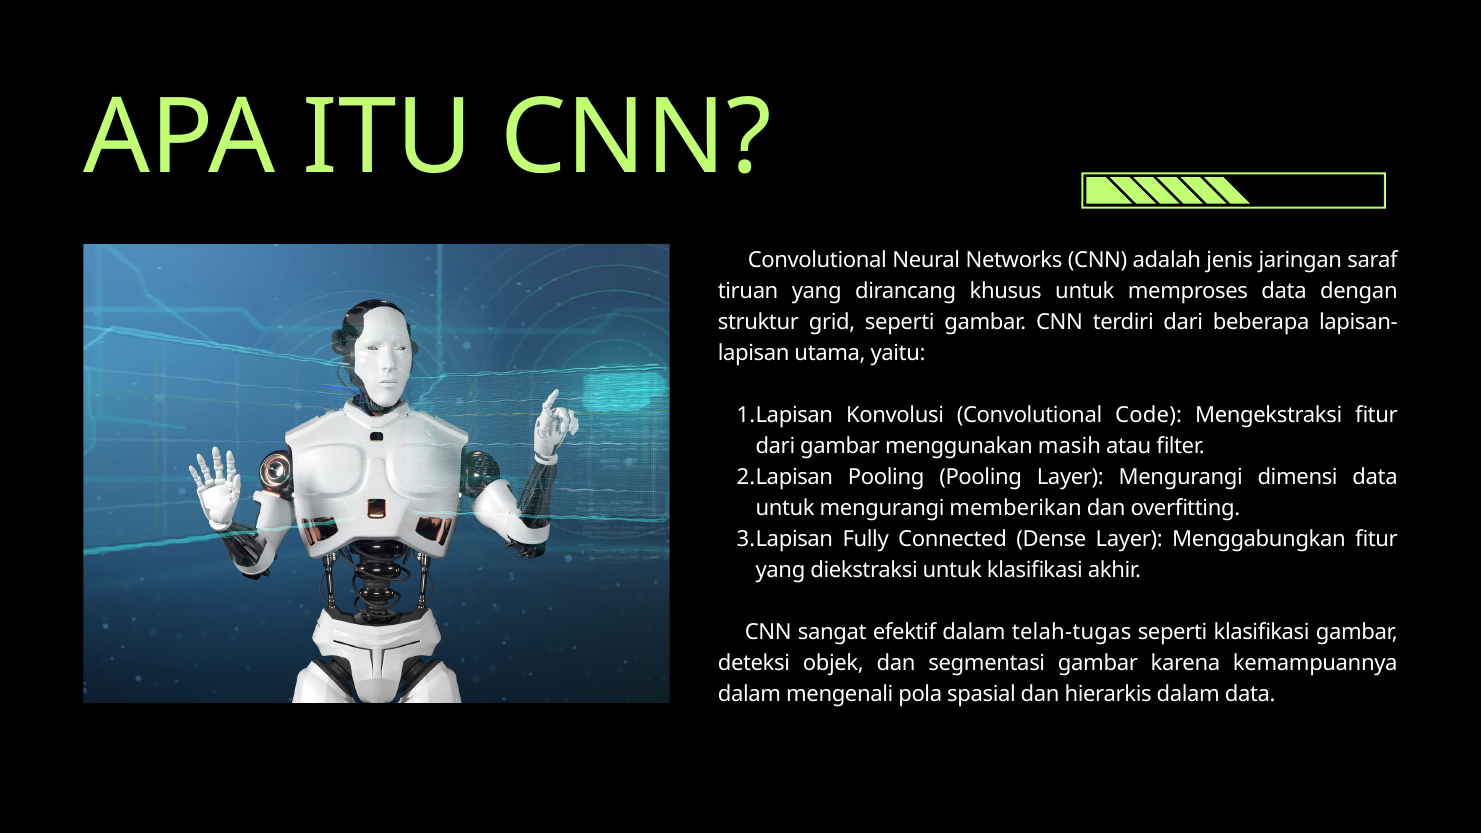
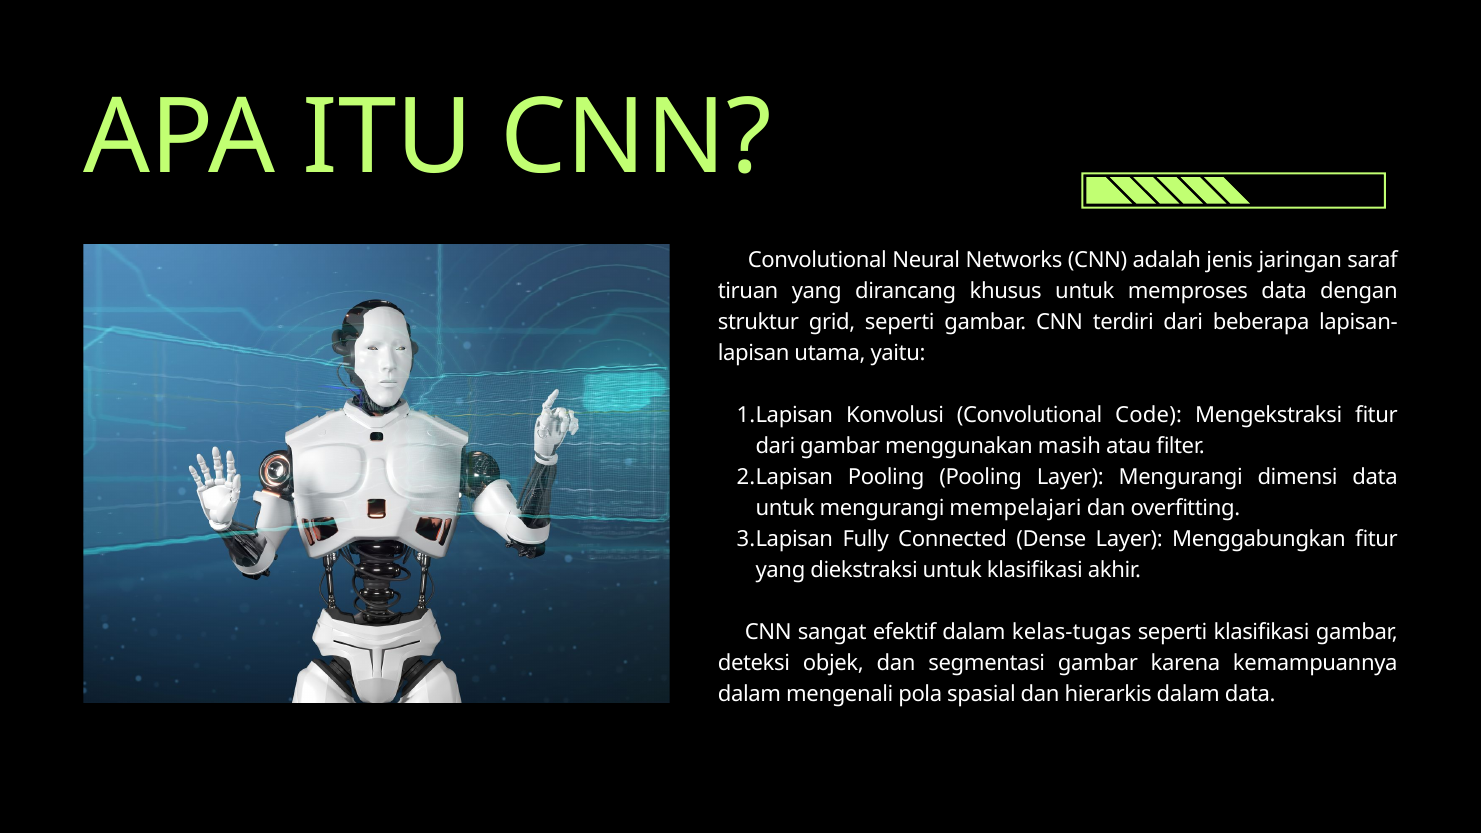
memberikan: memberikan -> mempelajari
telah-tugas: telah-tugas -> kelas-tugas
